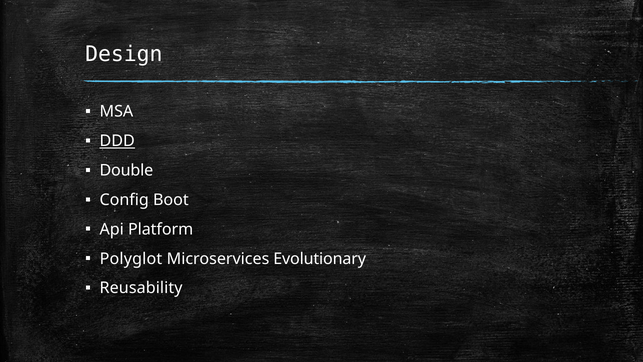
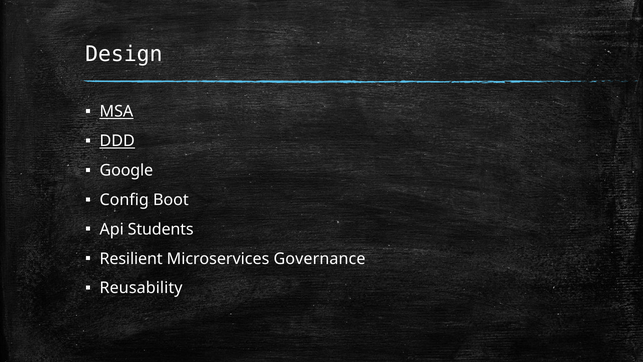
MSA underline: none -> present
Double: Double -> Google
Platform: Platform -> Students
Polyglot: Polyglot -> Resilient
Evolutionary: Evolutionary -> Governance
